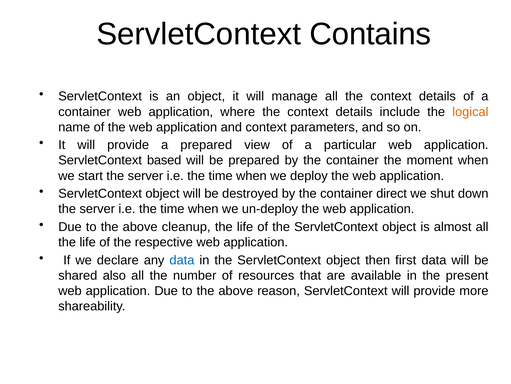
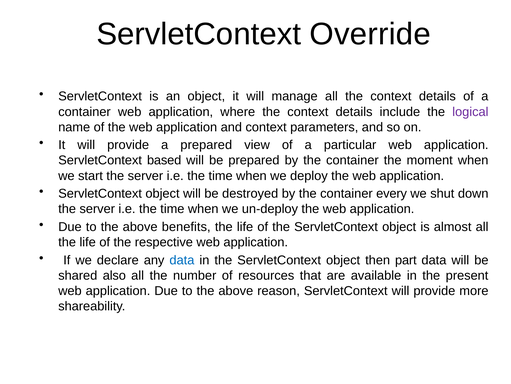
Contains: Contains -> Override
logical colour: orange -> purple
direct: direct -> every
cleanup: cleanup -> benefits
first: first -> part
